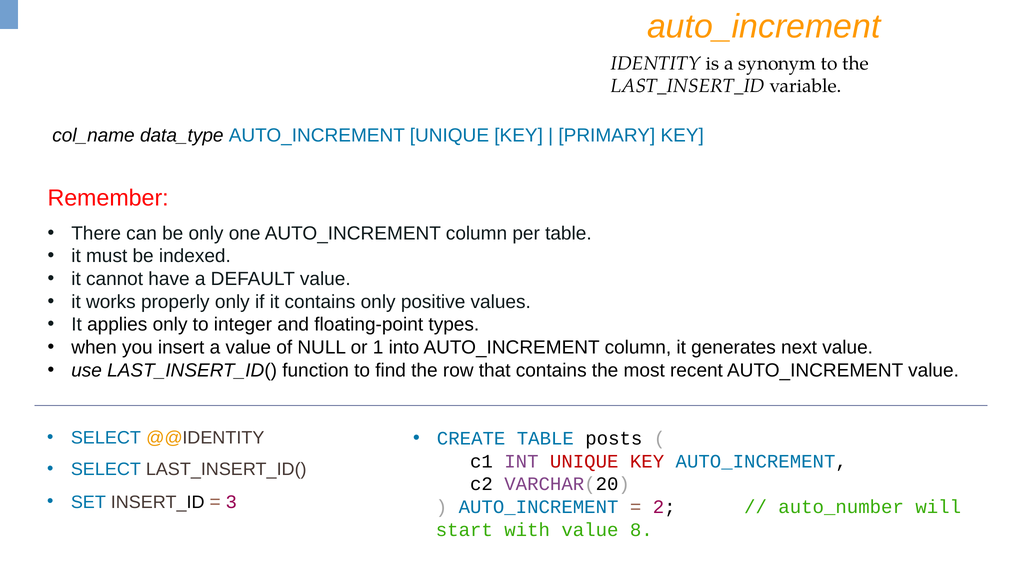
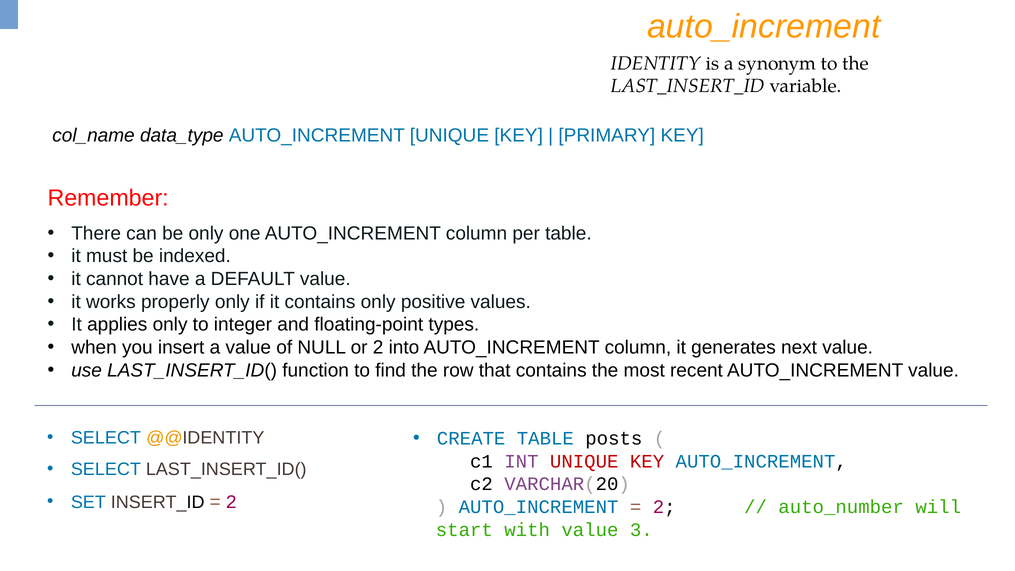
or 1: 1 -> 2
3 at (231, 502): 3 -> 2
8: 8 -> 3
